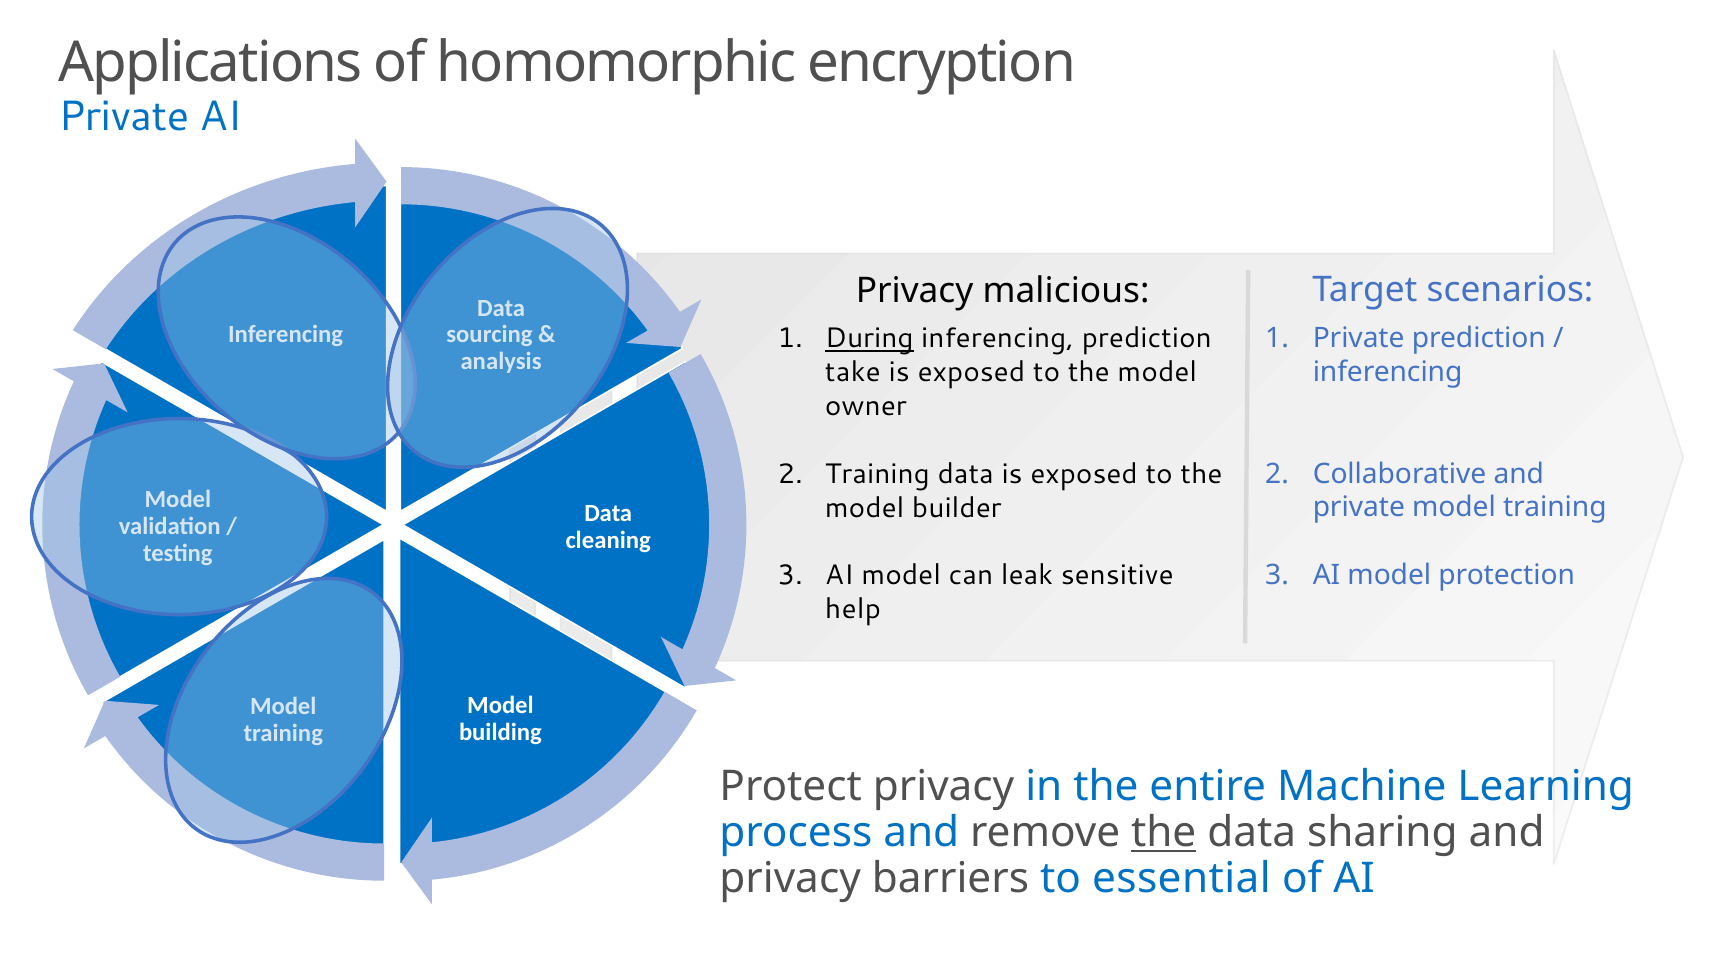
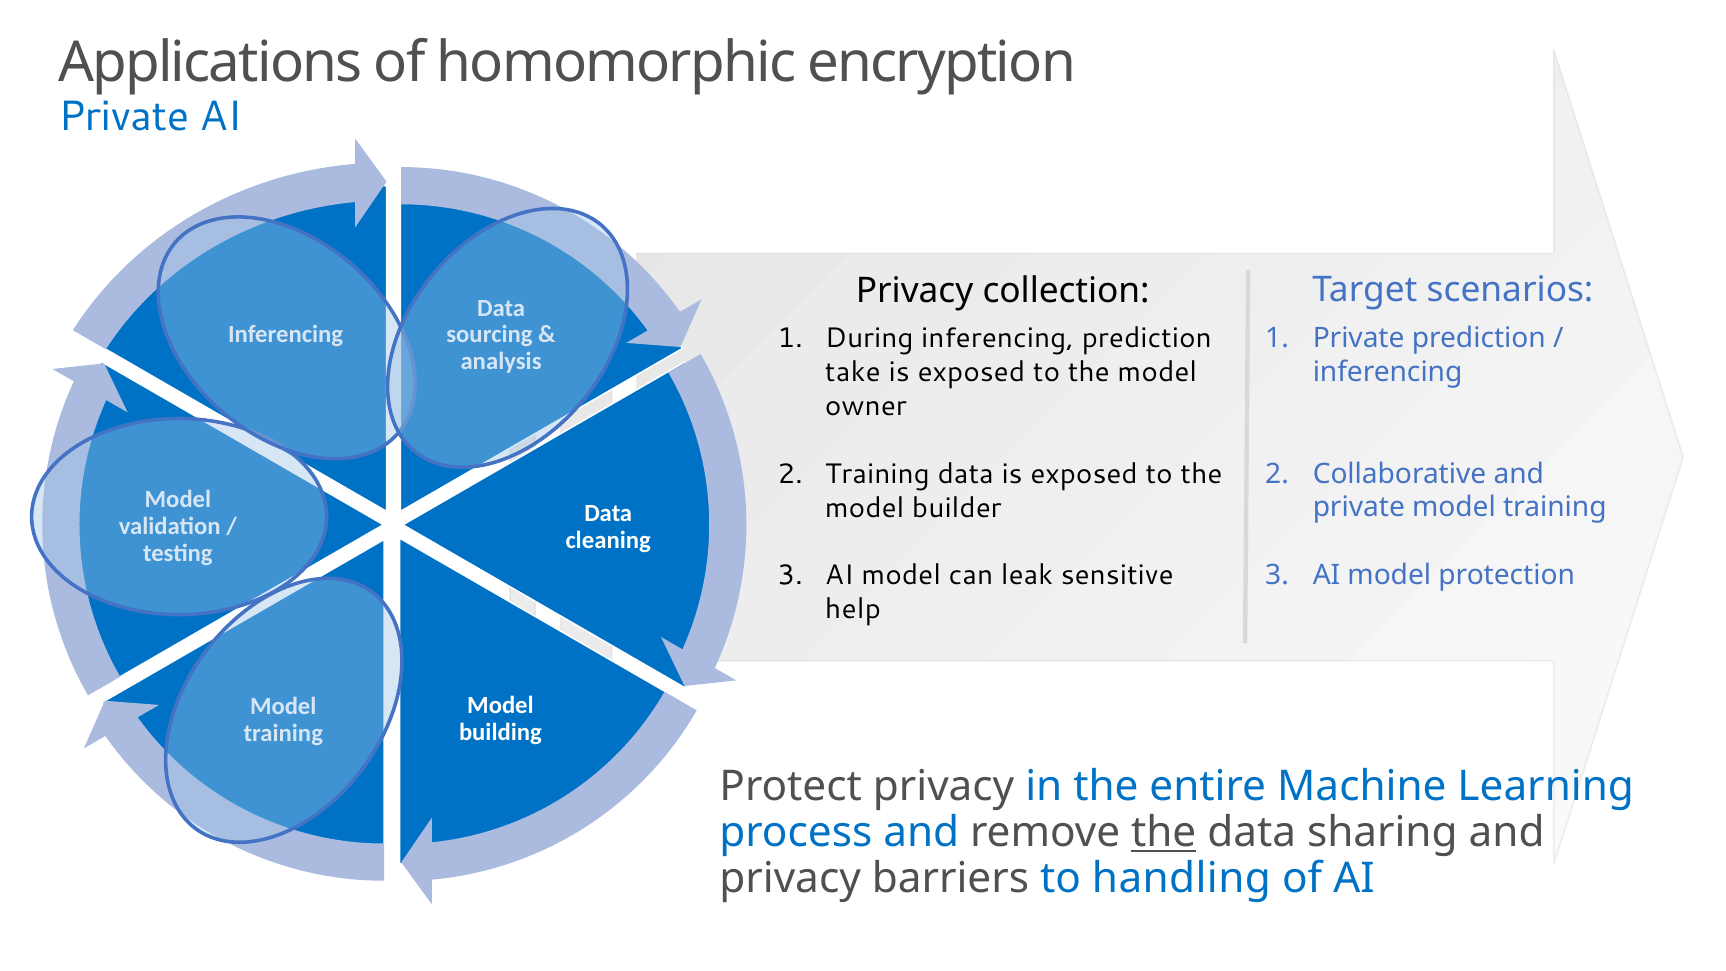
malicious: malicious -> collection
During underline: present -> none
essential: essential -> handling
